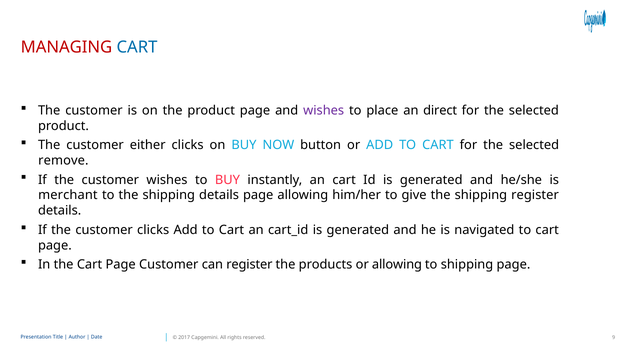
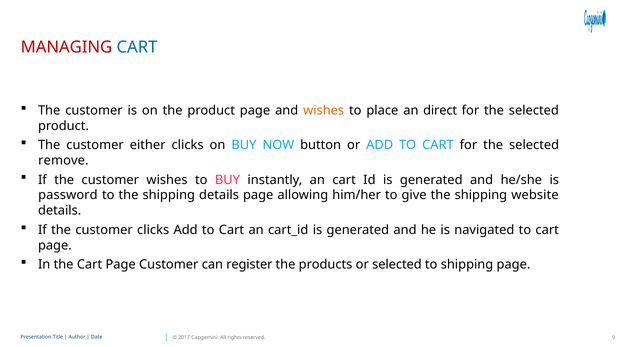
wishes at (324, 110) colour: purple -> orange
merchant: merchant -> password
shipping register: register -> website
or allowing: allowing -> selected
